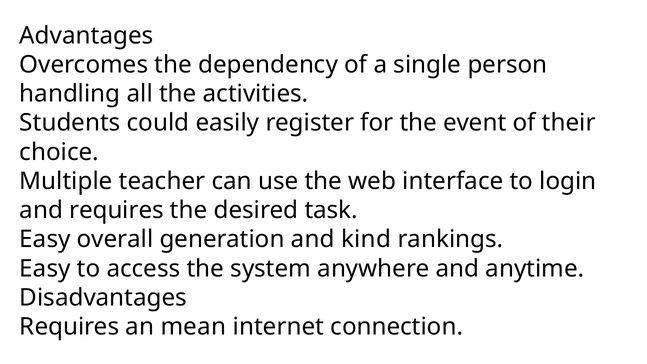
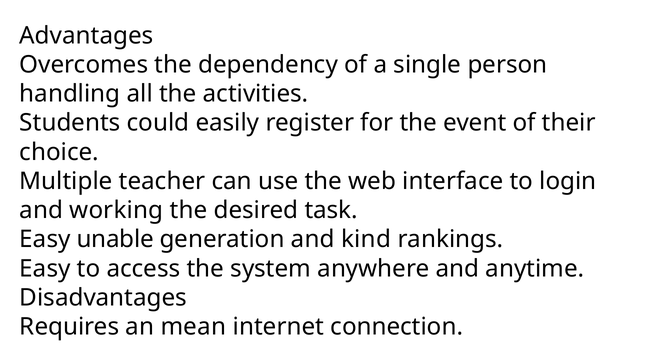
and requires: requires -> working
overall: overall -> unable
